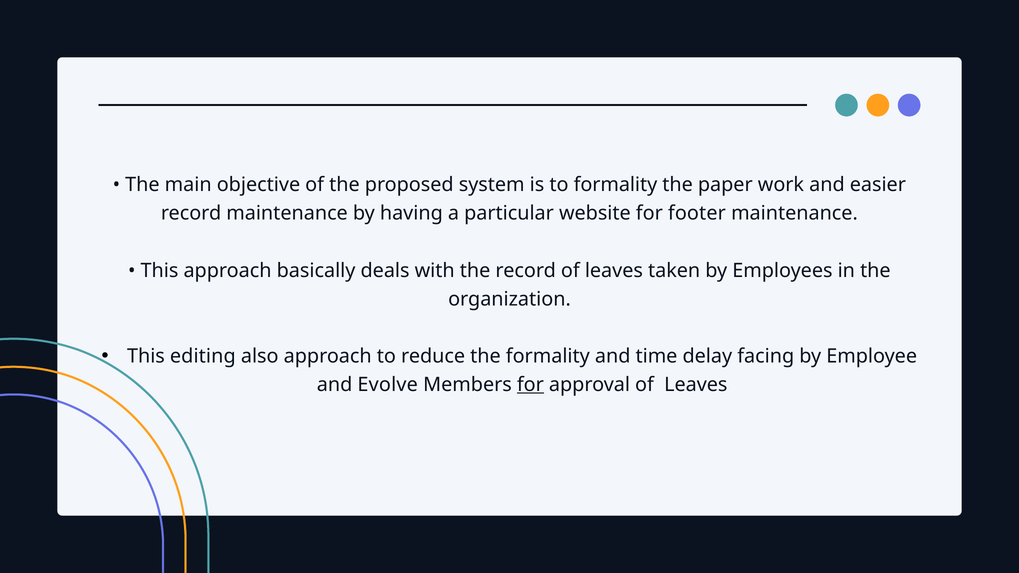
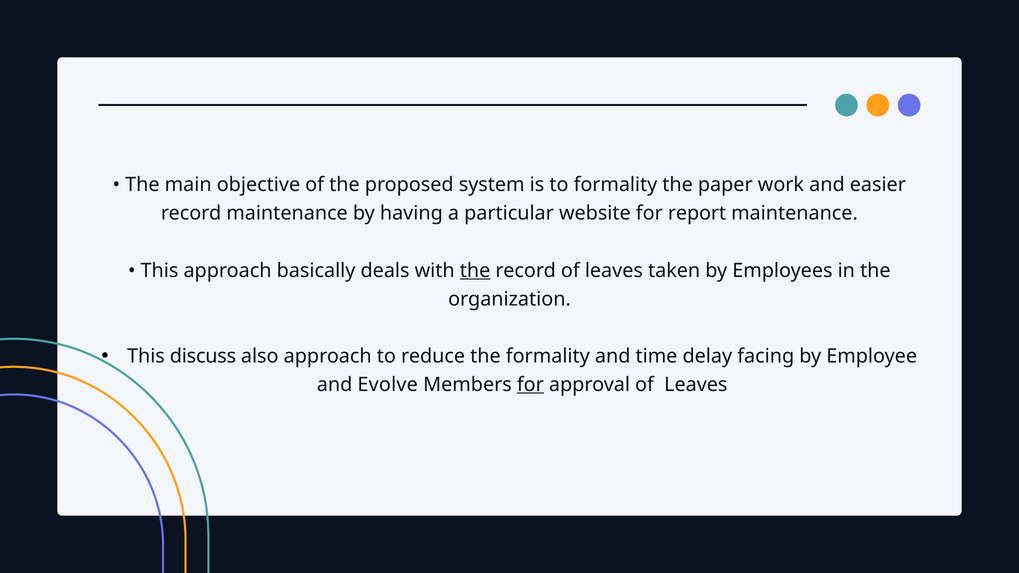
footer: footer -> report
the at (475, 271) underline: none -> present
editing: editing -> discuss
